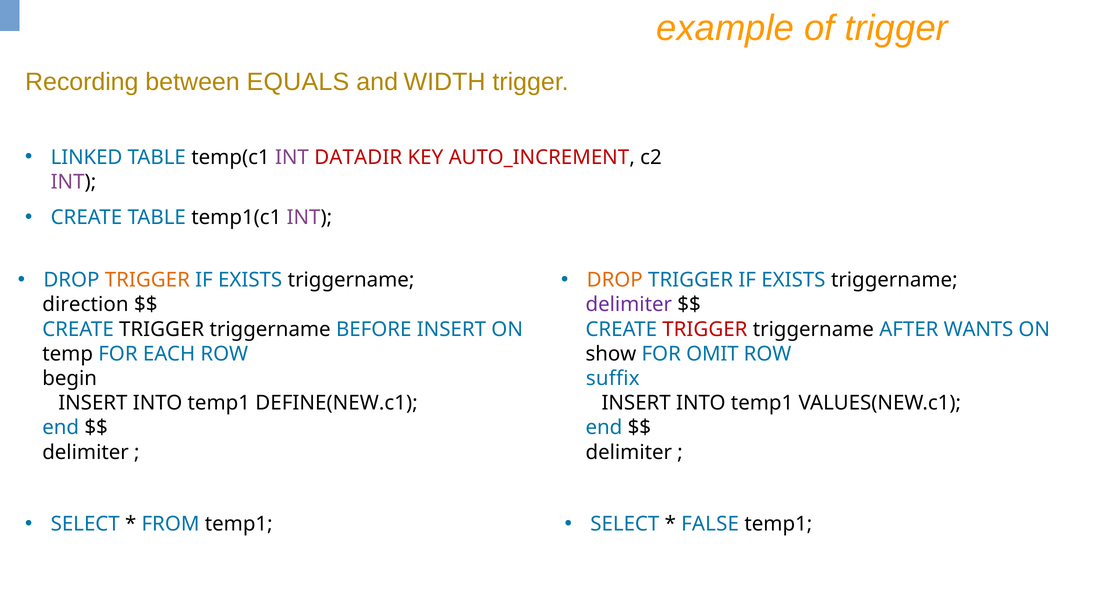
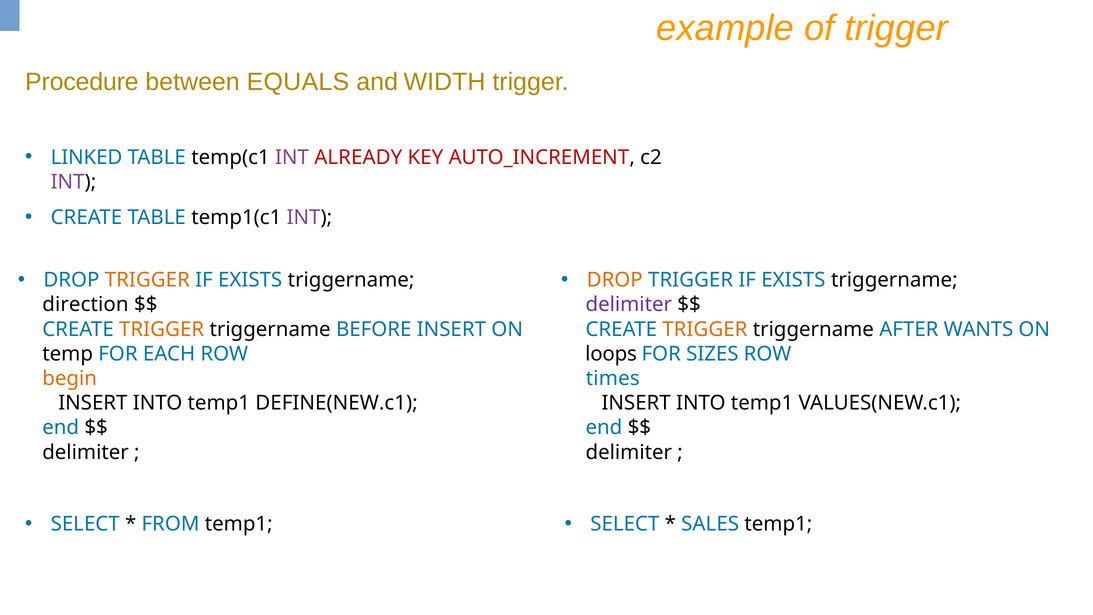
Recording: Recording -> Procedure
DATADIR: DATADIR -> ALREADY
TRIGGER at (162, 329) colour: black -> orange
TRIGGER at (705, 329) colour: red -> orange
show: show -> loops
OMIT: OMIT -> SIZES
begin colour: black -> orange
suffix: suffix -> times
FALSE: FALSE -> SALES
